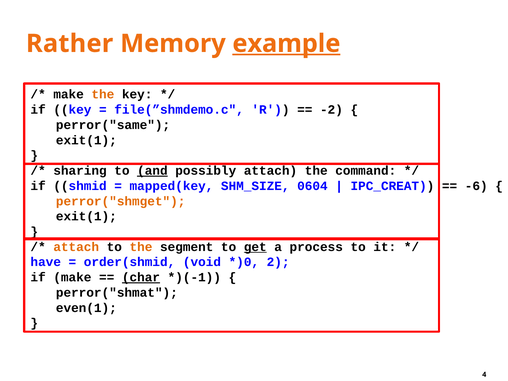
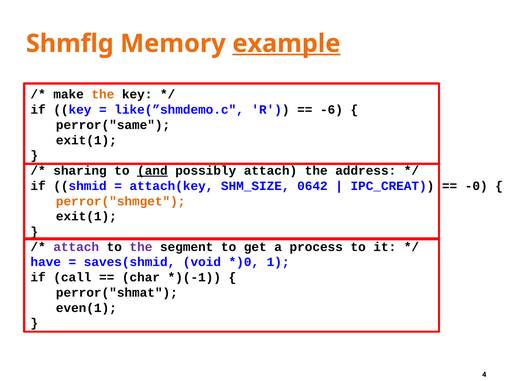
Rather: Rather -> Shmflg
file(”shmdemo.c: file(”shmdemo.c -> like(”shmdemo.c
-2: -2 -> -6
command: command -> address
mapped(key: mapped(key -> attach(key
0604: 0604 -> 0642
-6: -6 -> -0
attach at (76, 247) colour: orange -> purple
the at (141, 247) colour: orange -> purple
get underline: present -> none
order(shmid: order(shmid -> saves(shmid
2: 2 -> 1
if make: make -> call
char underline: present -> none
